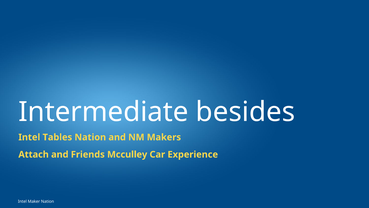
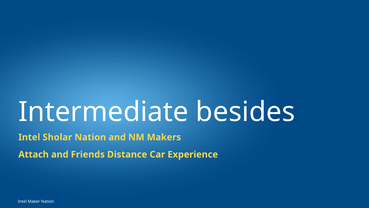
Tables: Tables -> Sholar
Mcculley: Mcculley -> Distance
